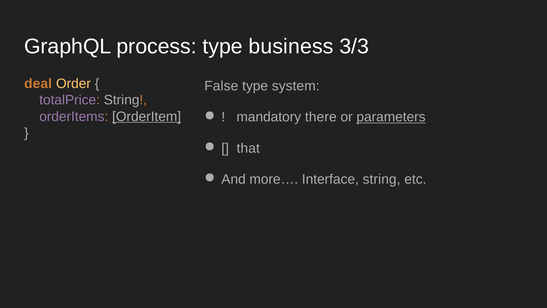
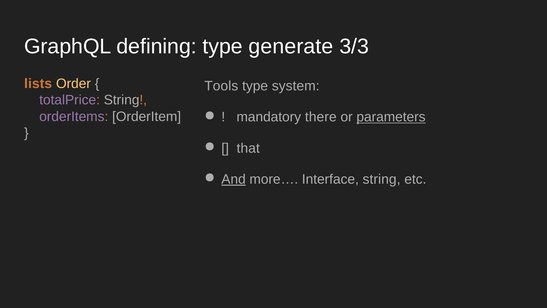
process: process -> defining
business: business -> generate
deal: deal -> lists
False: False -> Tools
OrderItem underline: present -> none
And underline: none -> present
